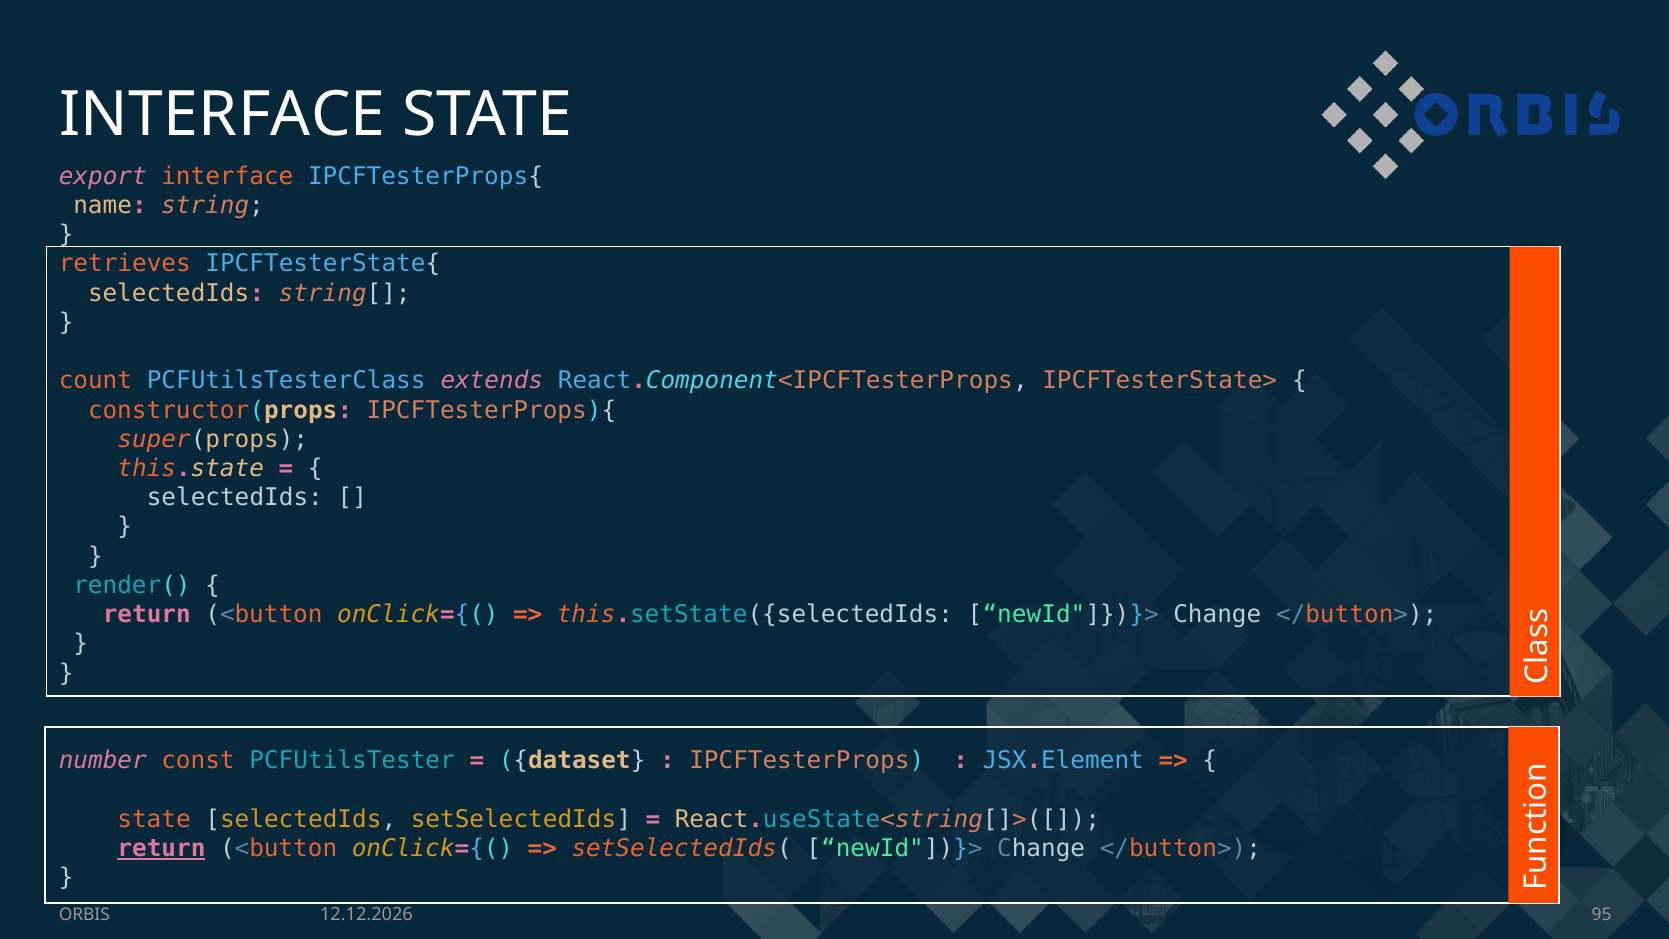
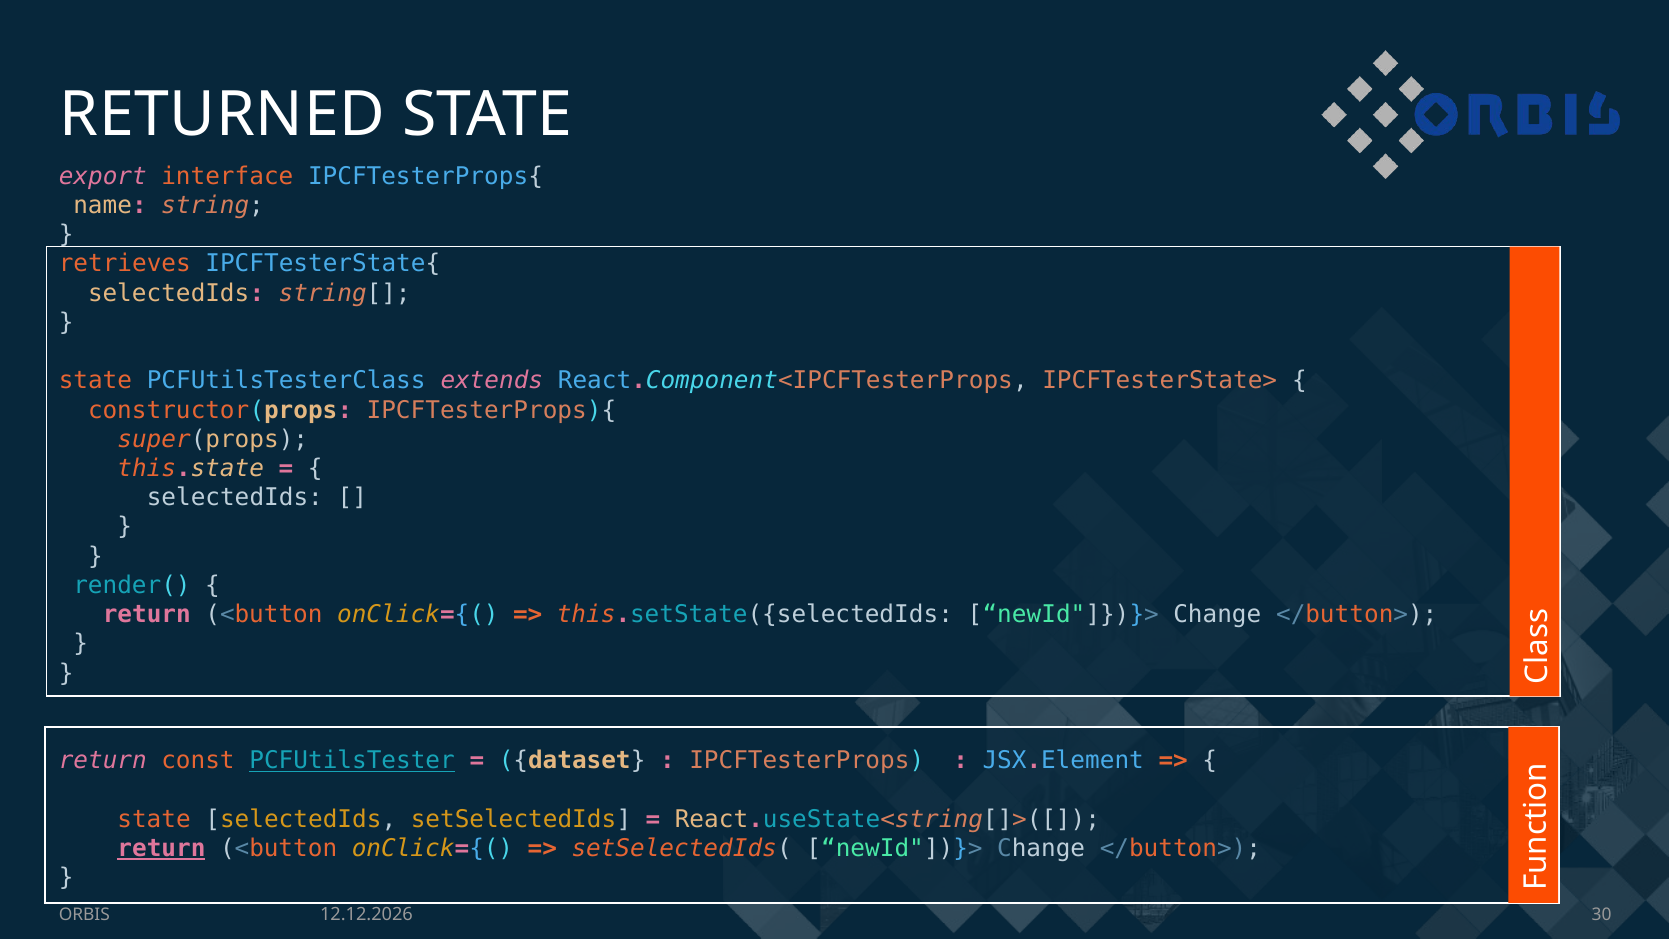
INTERFACE at (223, 115): INTERFACE -> RETURNED
count at (95, 381): count -> state
number at (103, 761): number -> return
PCFUtilsTester underline: none -> present
95: 95 -> 30
